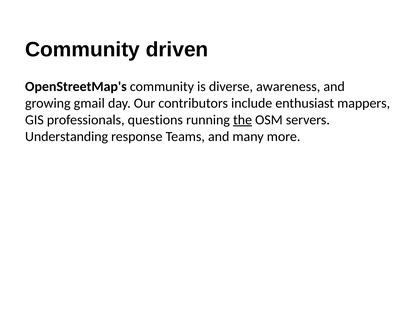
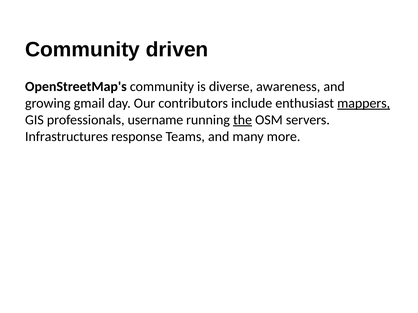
mappers underline: none -> present
questions: questions -> username
Understanding: Understanding -> Infrastructures
